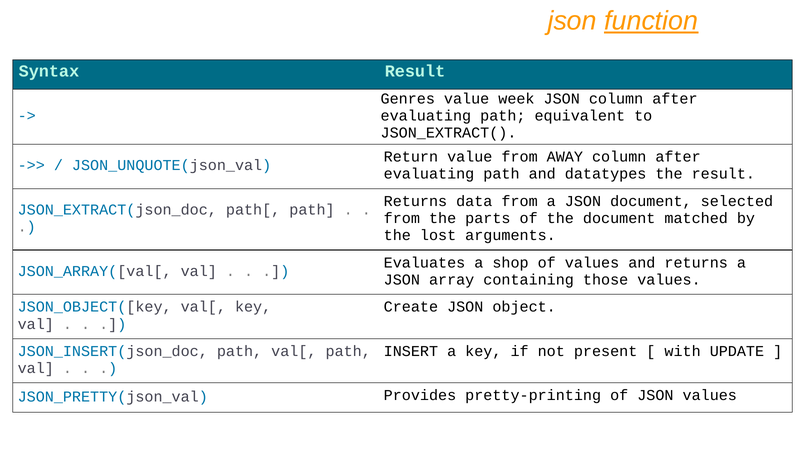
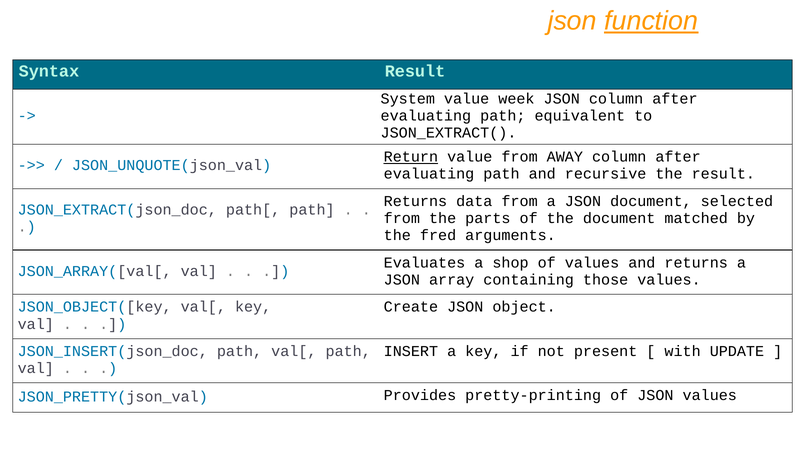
Genres: Genres -> System
Return underline: none -> present
datatypes: datatypes -> recursive
lost: lost -> fred
